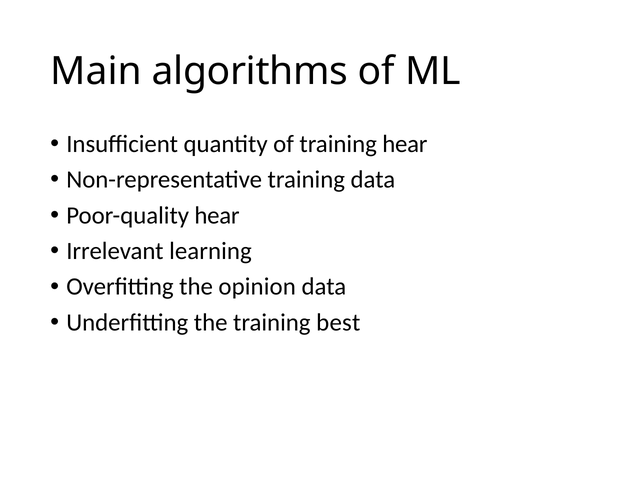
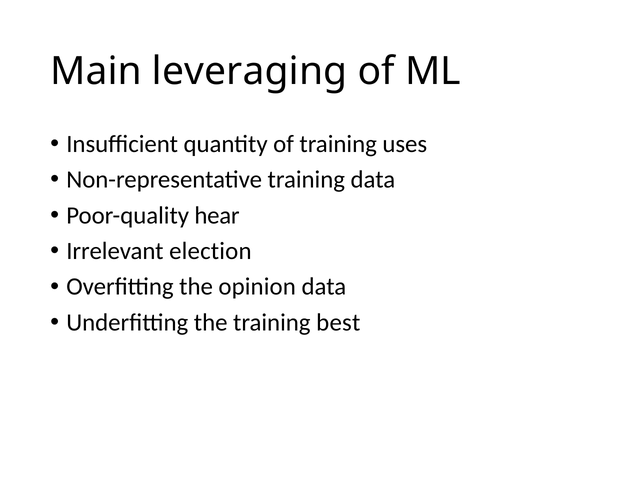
algorithms: algorithms -> leveraging
training hear: hear -> uses
learning: learning -> election
